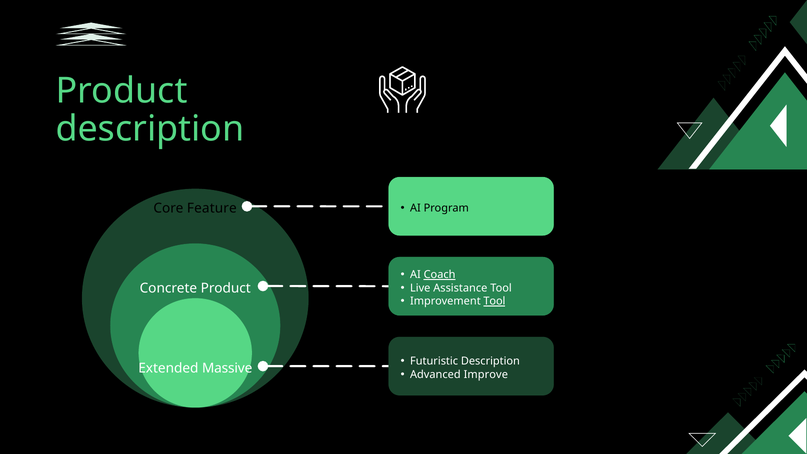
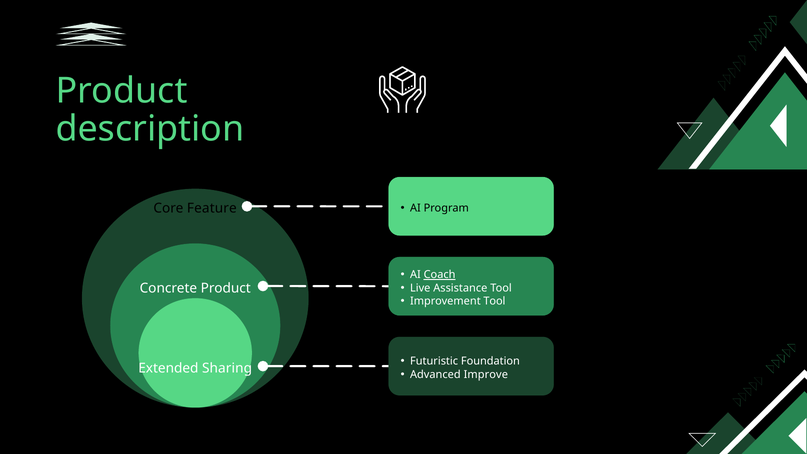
Tool at (494, 301) underline: present -> none
Futuristic Description: Description -> Foundation
Massive: Massive -> Sharing
